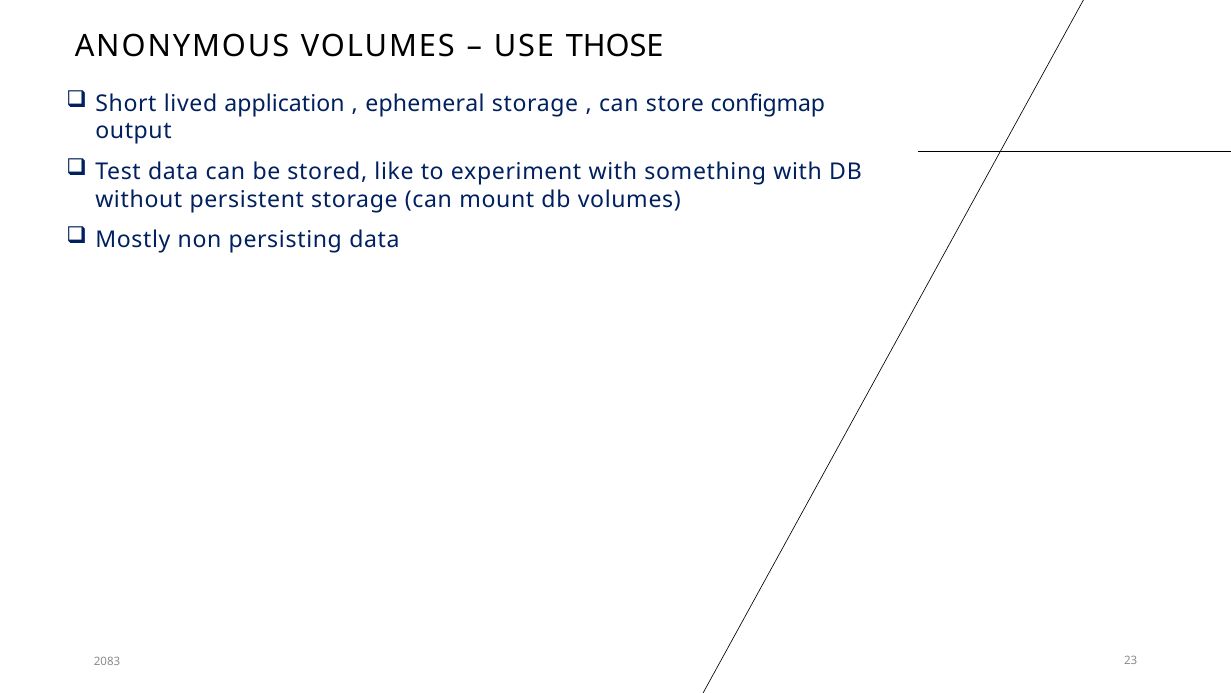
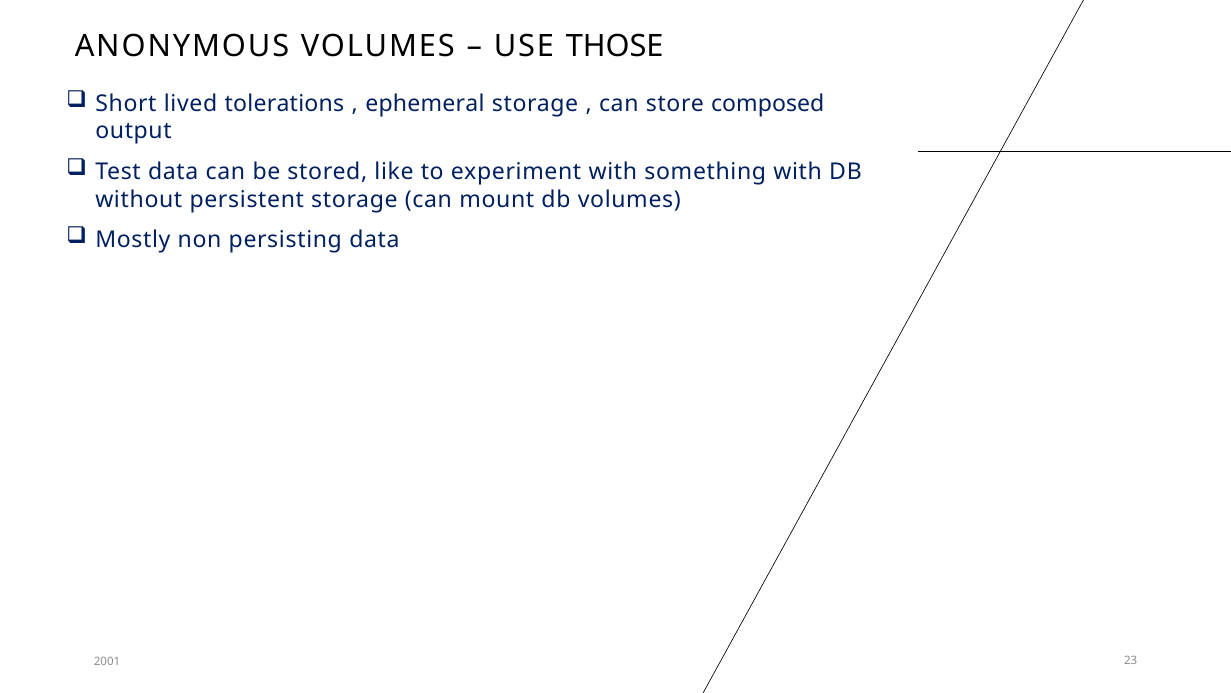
application: application -> tolerations
configmap: configmap -> composed
2083: 2083 -> 2001
